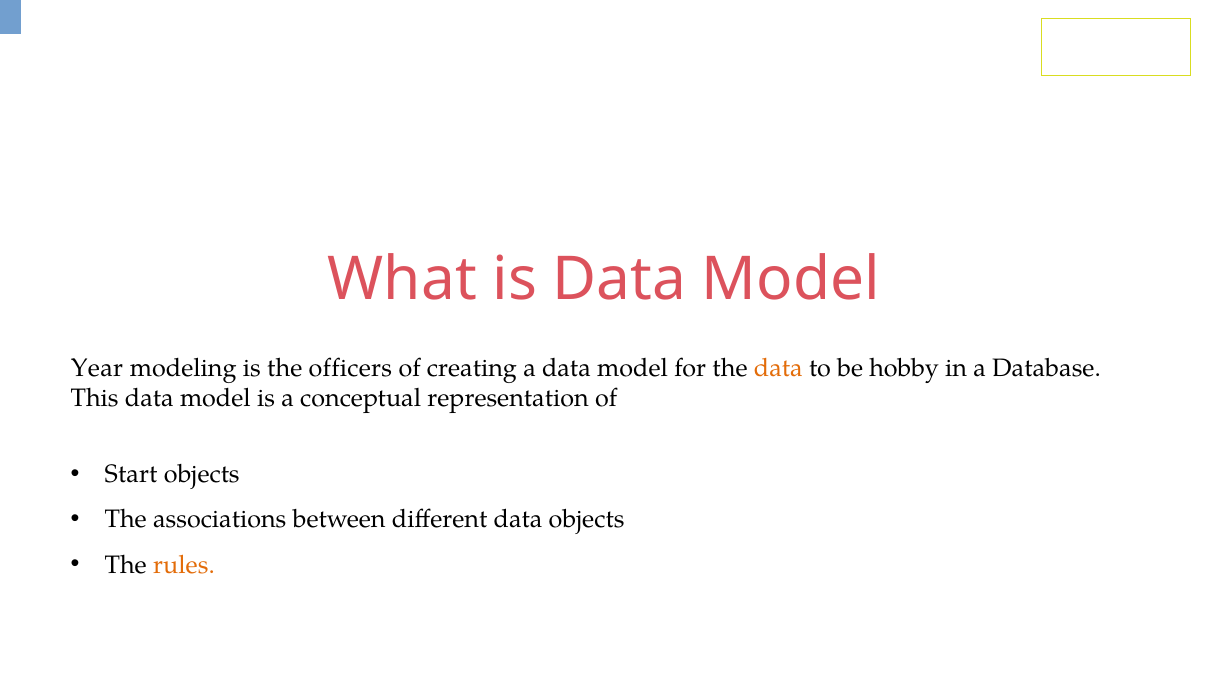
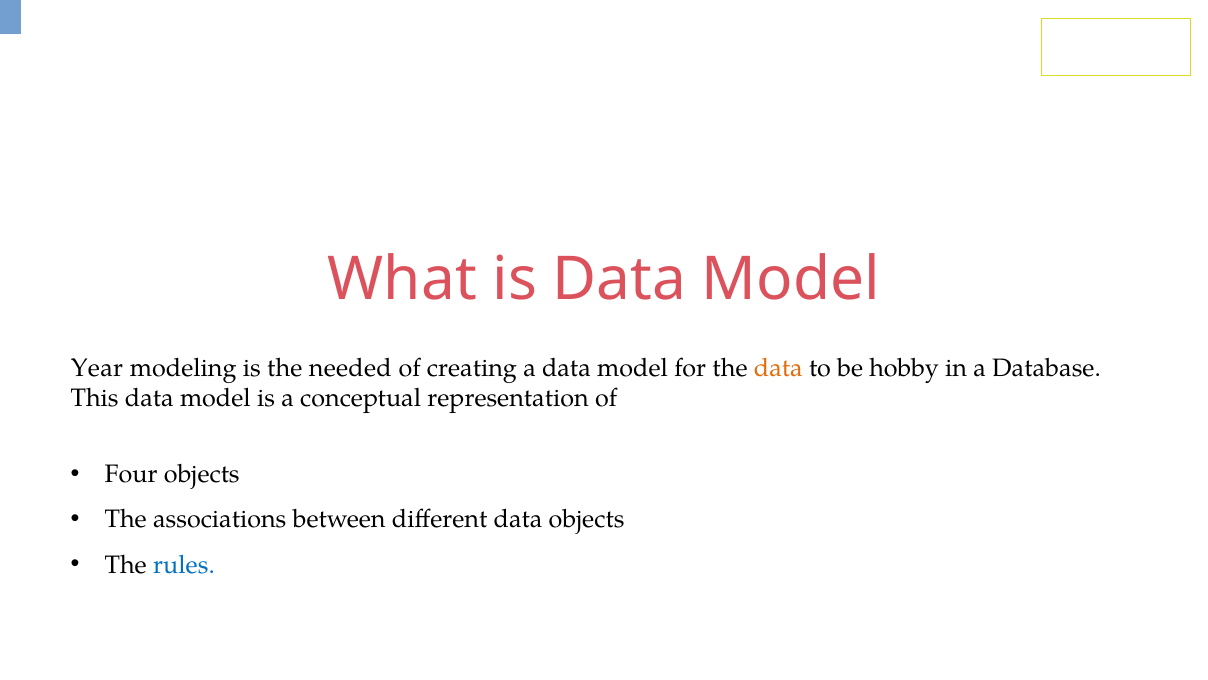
officers: officers -> needed
Start: Start -> Four
rules colour: orange -> blue
